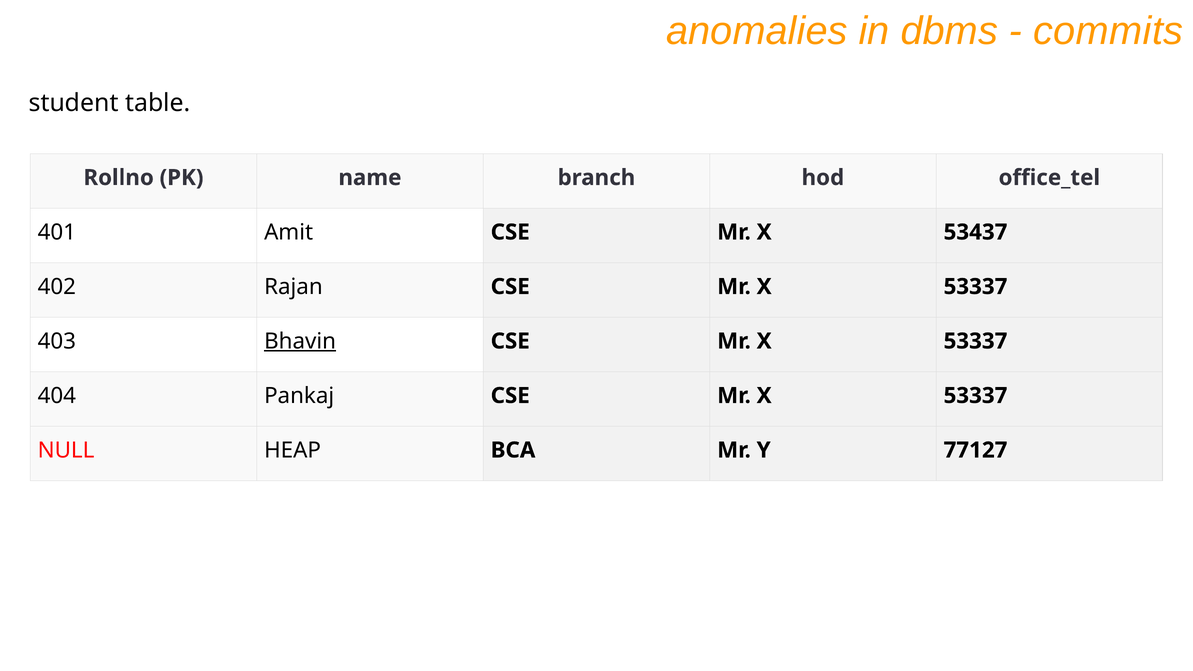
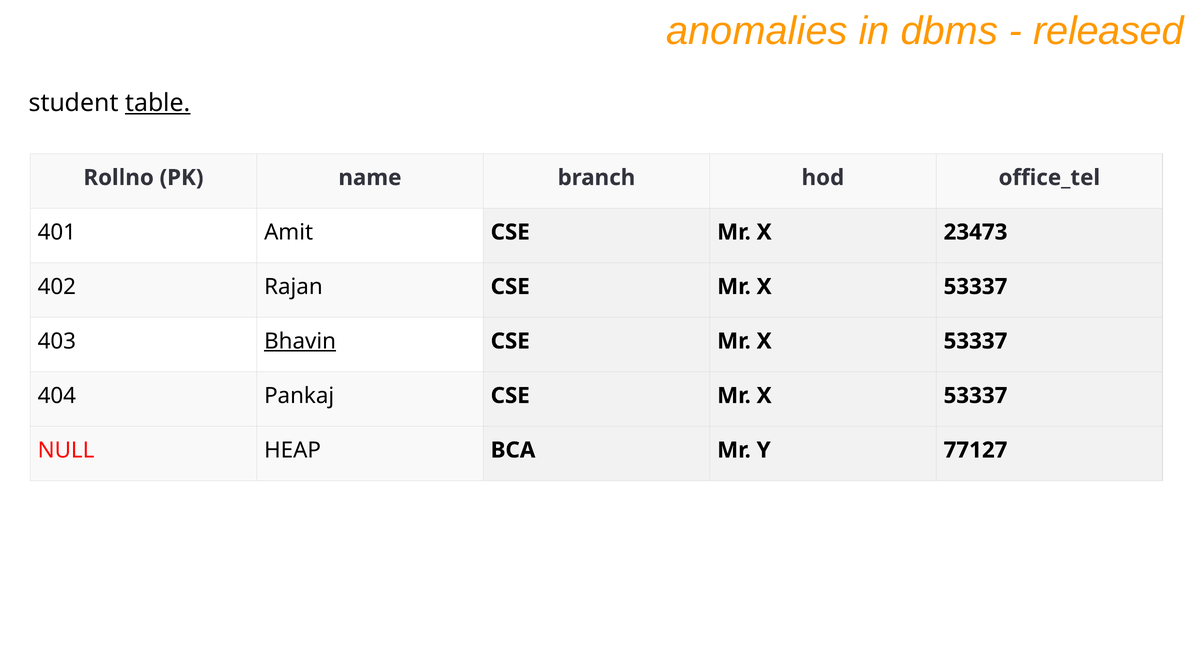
commits: commits -> released
table underline: none -> present
53437: 53437 -> 23473
